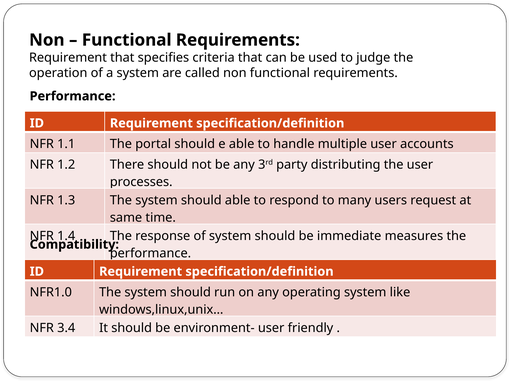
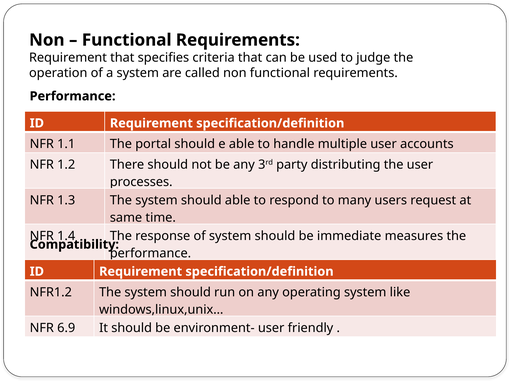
NFR1.0: NFR1.0 -> NFR1.2
3.4: 3.4 -> 6.9
